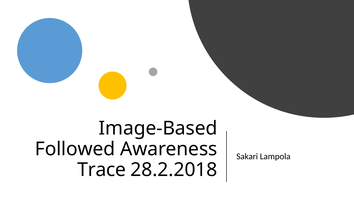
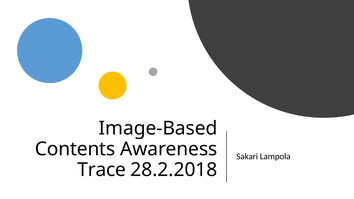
Followed: Followed -> Contents
